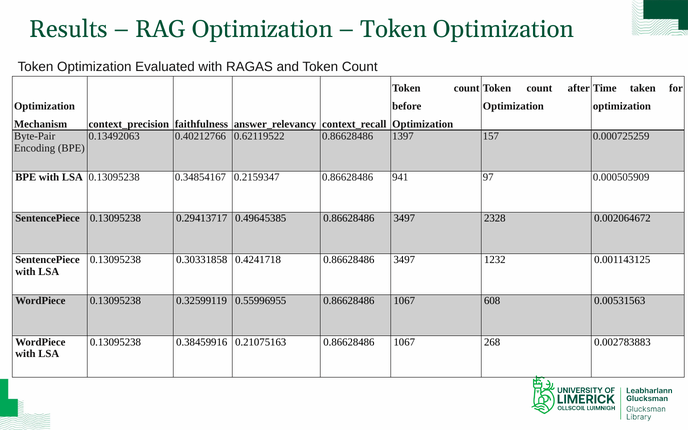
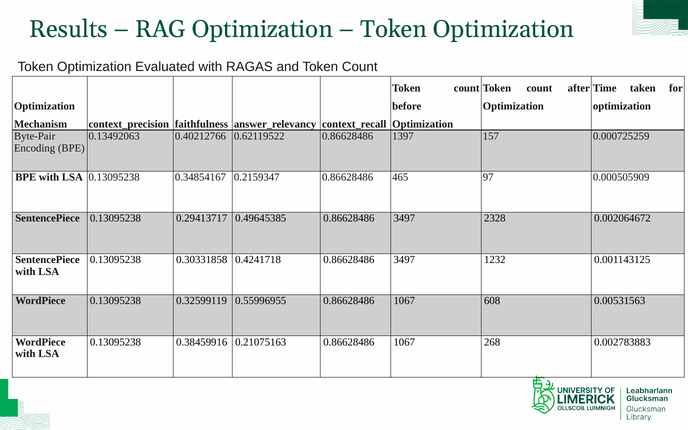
941: 941 -> 465
